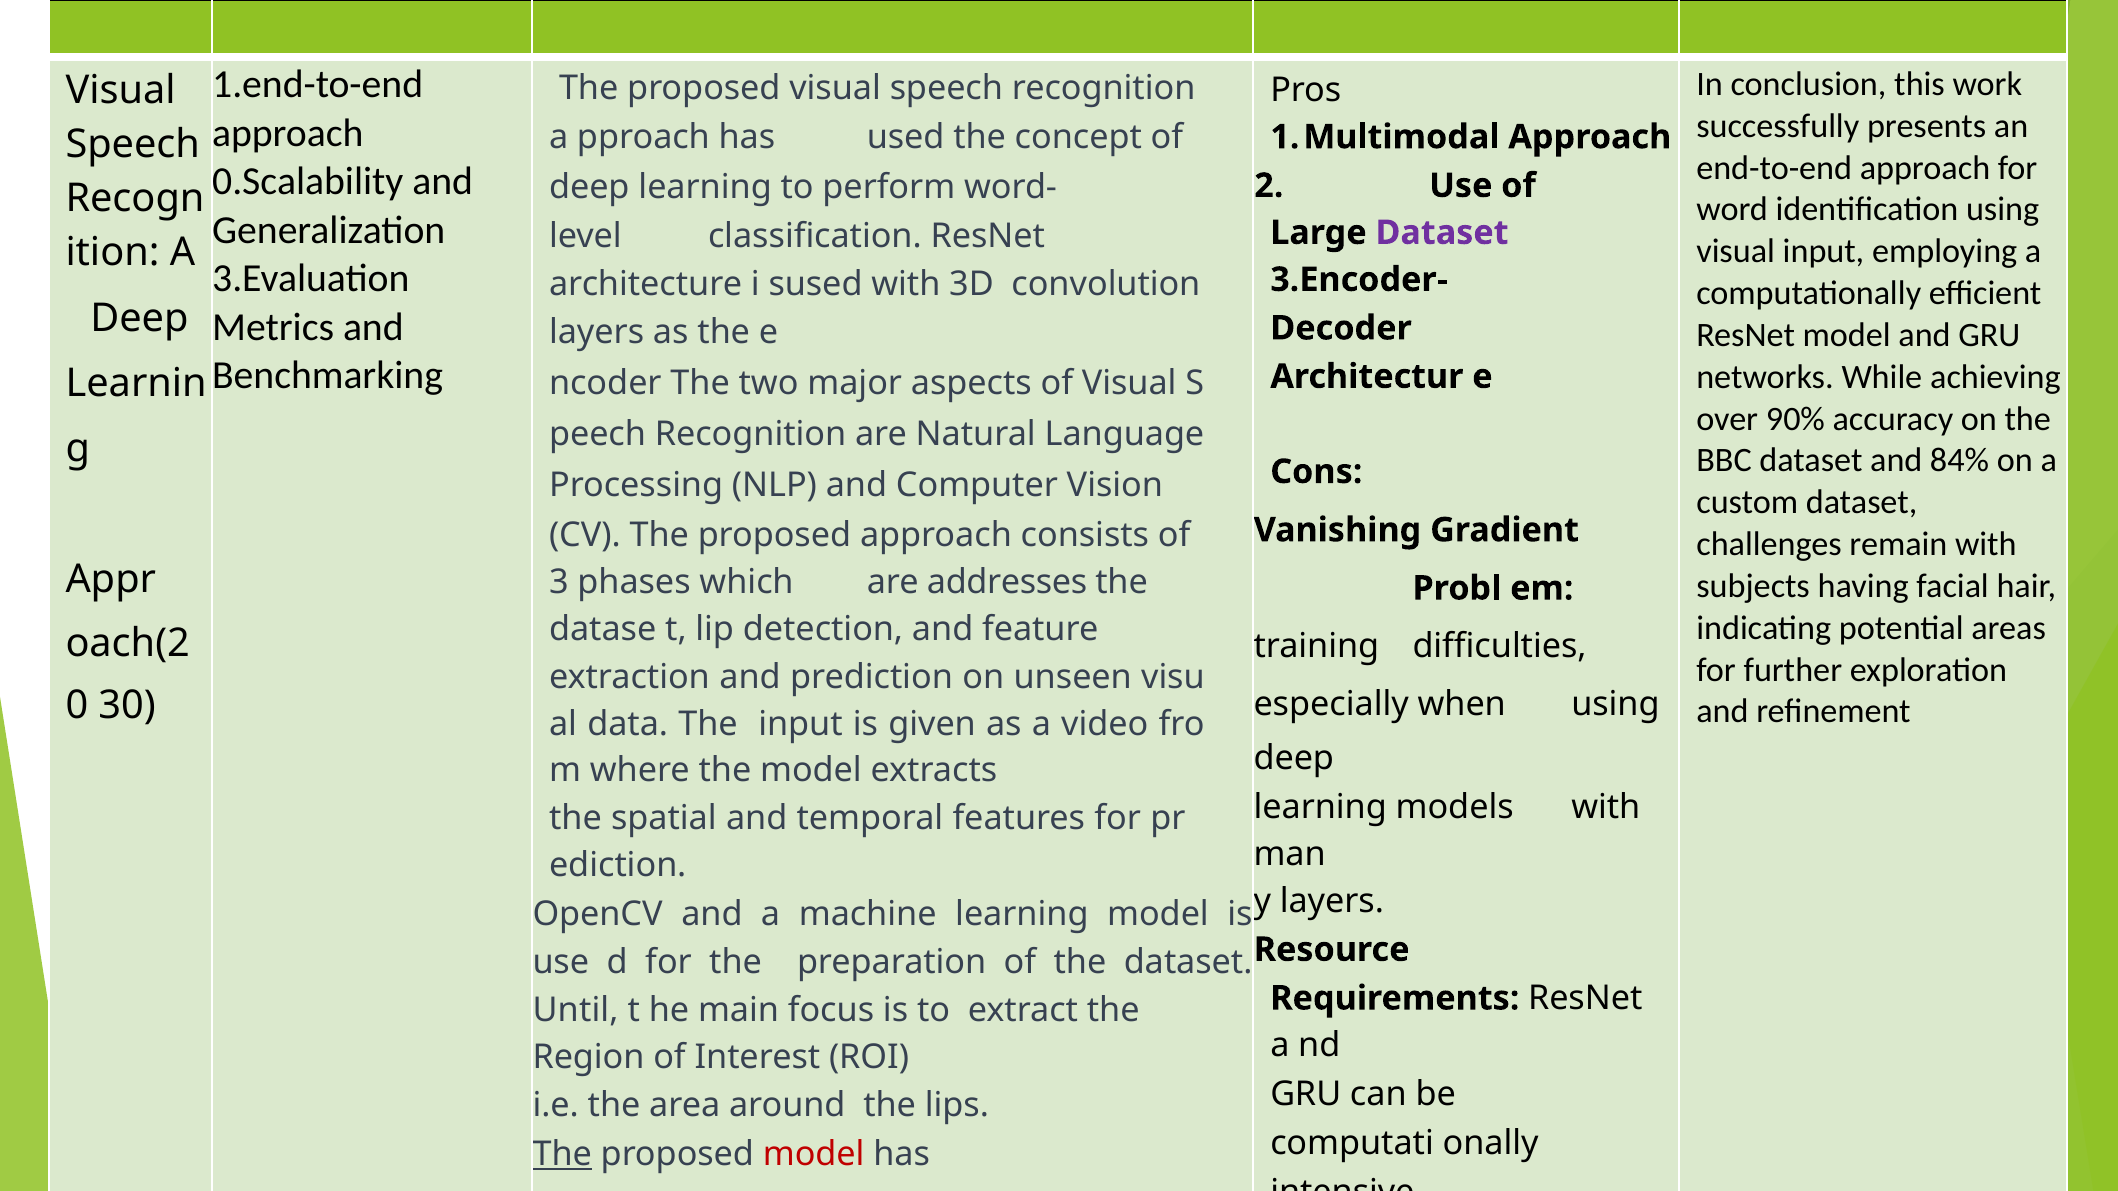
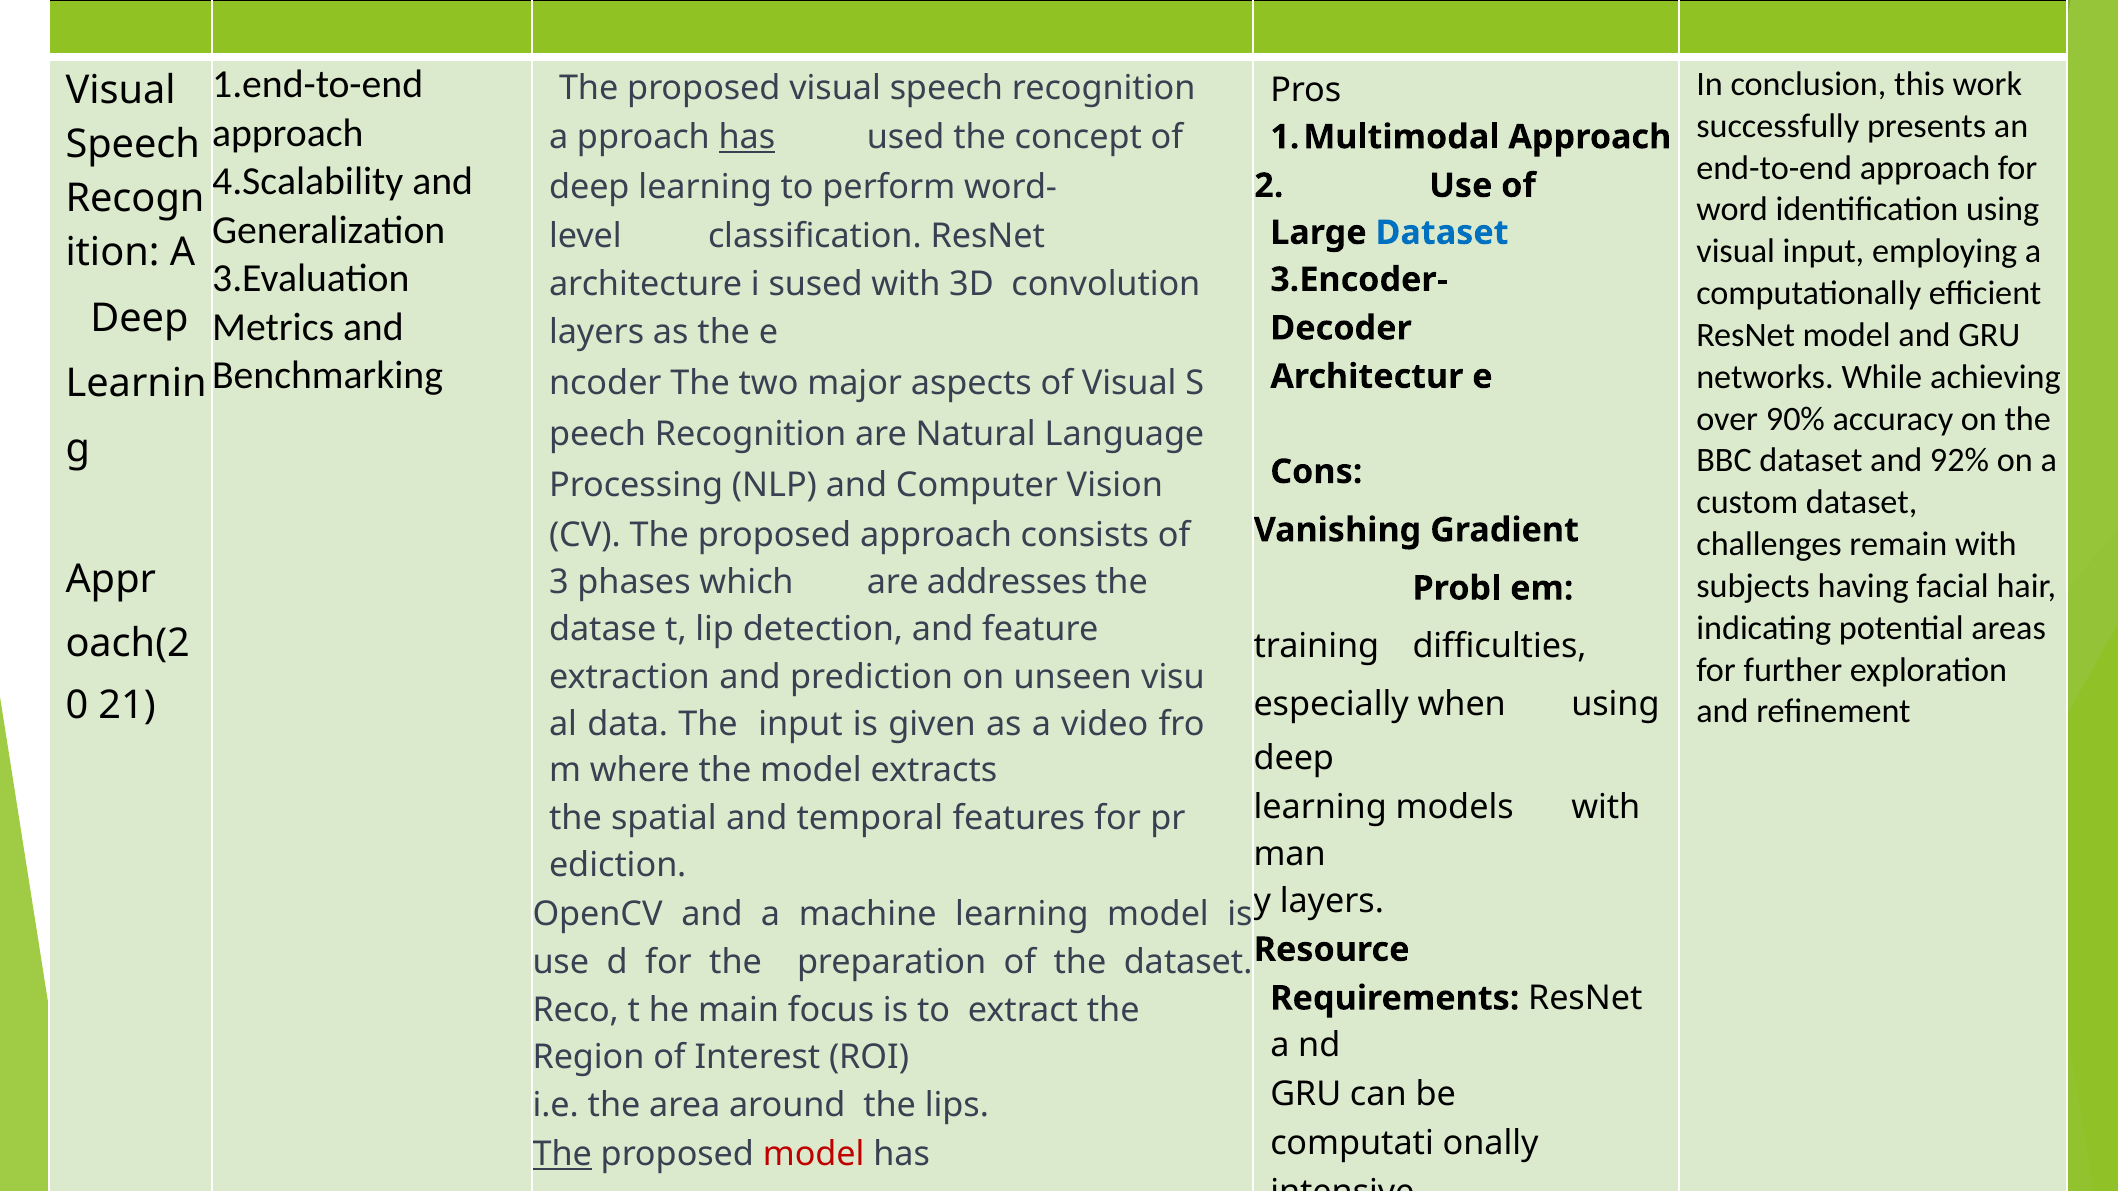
has at (747, 138) underline: none -> present
0.Scalability: 0.Scalability -> 4.Scalability
Dataset at (1442, 233) colour: purple -> blue
84%: 84% -> 92%
30: 30 -> 21
Until: Until -> Reco
